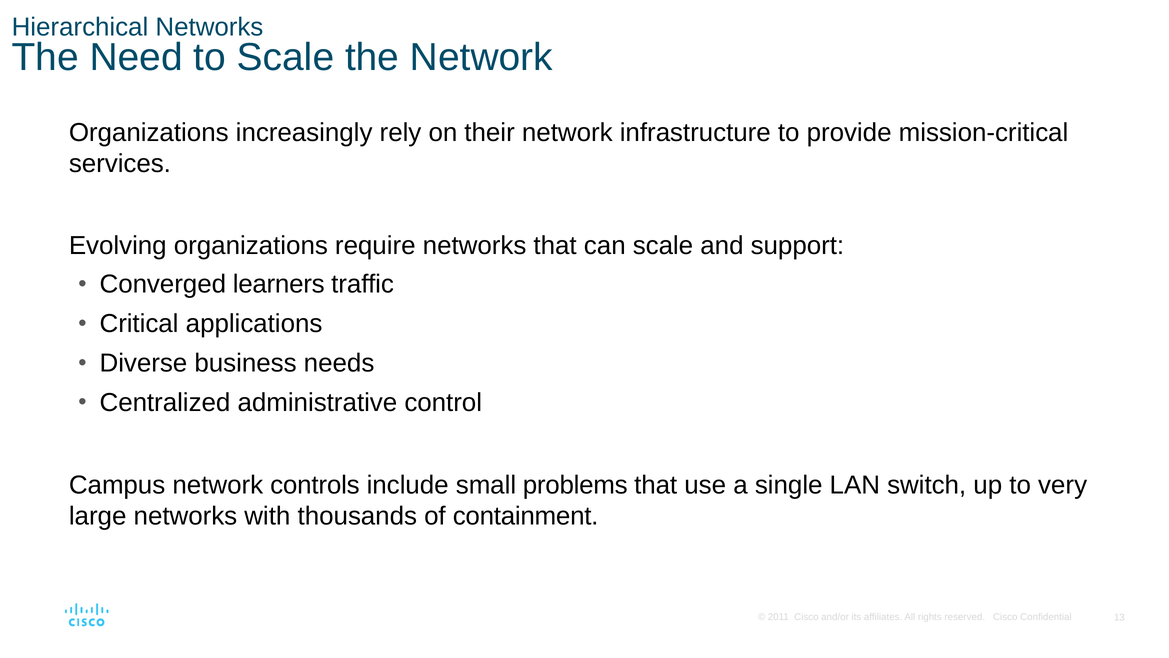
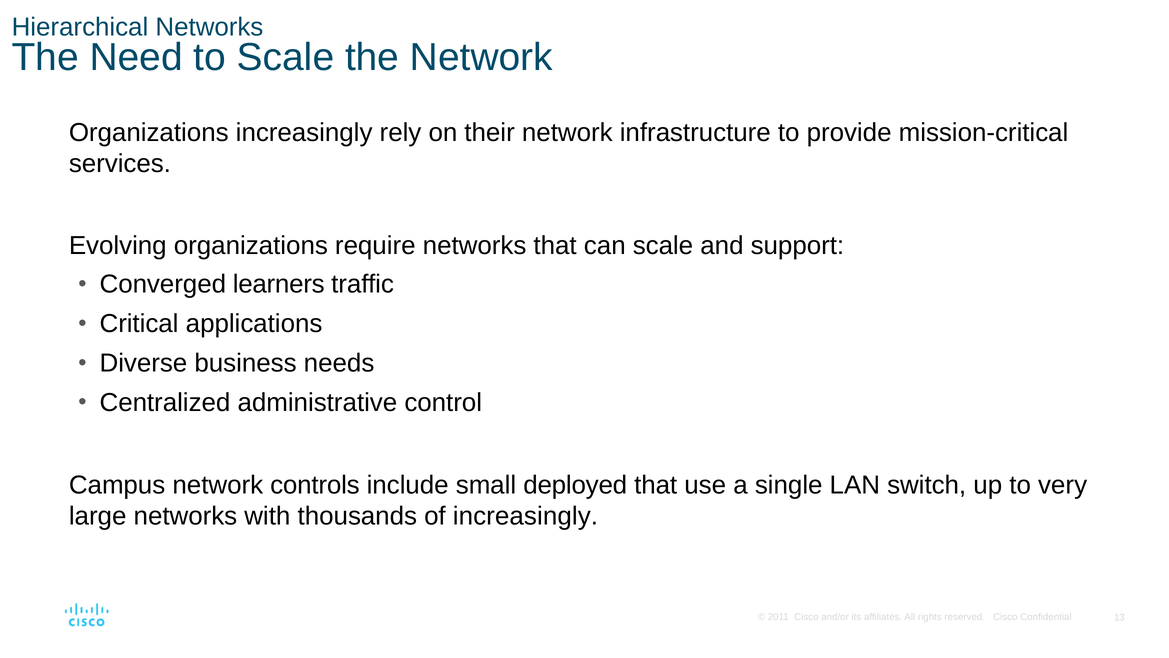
problems: problems -> deployed
of containment: containment -> increasingly
